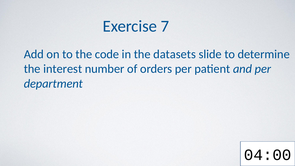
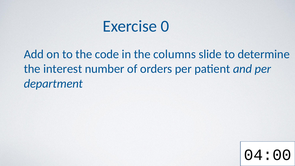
7: 7 -> 0
datasets: datasets -> columns
